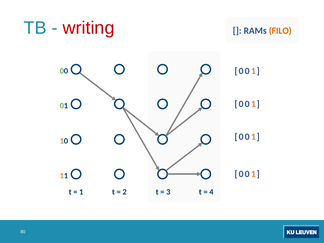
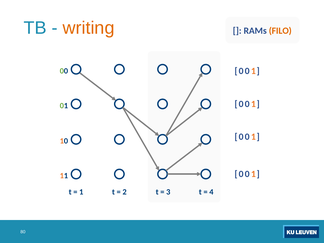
writing colour: red -> orange
